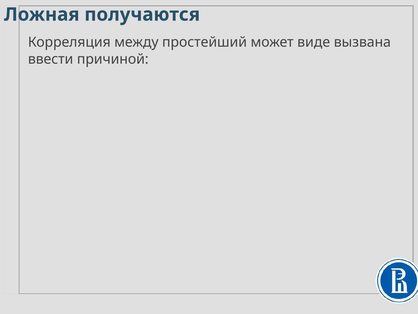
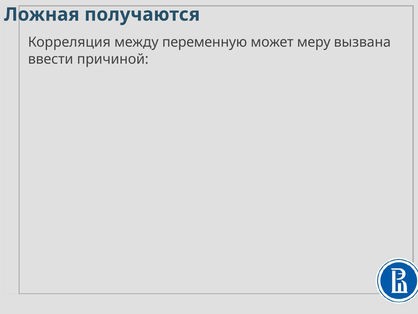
простейший: простейший -> переменную
виде: виде -> меру
